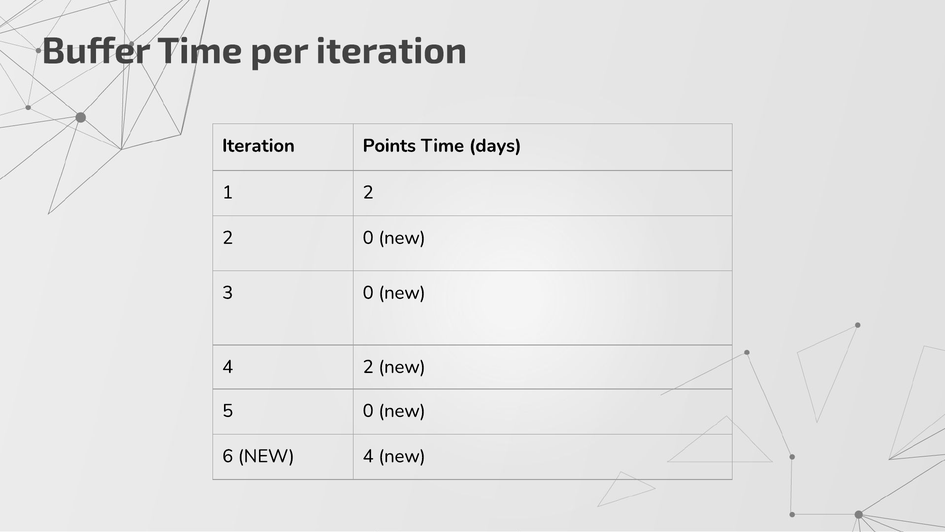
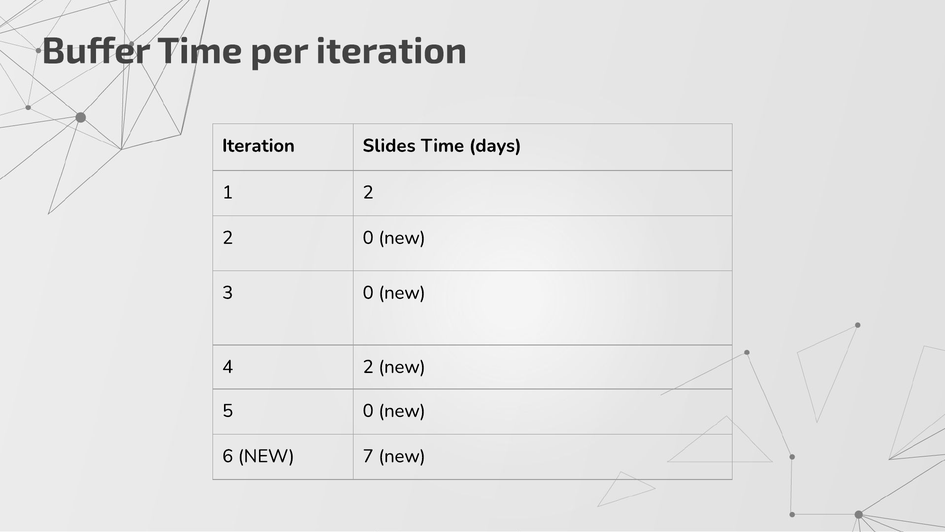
Points: Points -> Slides
6 NEW 4: 4 -> 7
